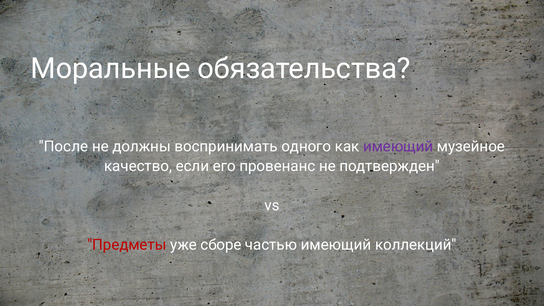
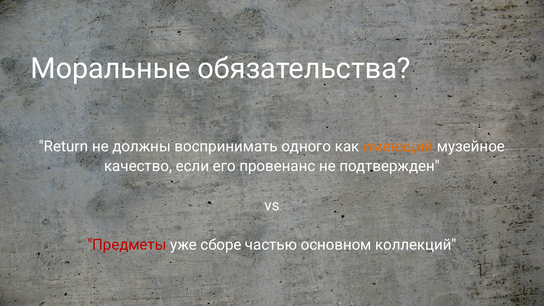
После: После -> Return
имеющий at (398, 147) colour: purple -> orange
частью имеющий: имеющий -> основном
